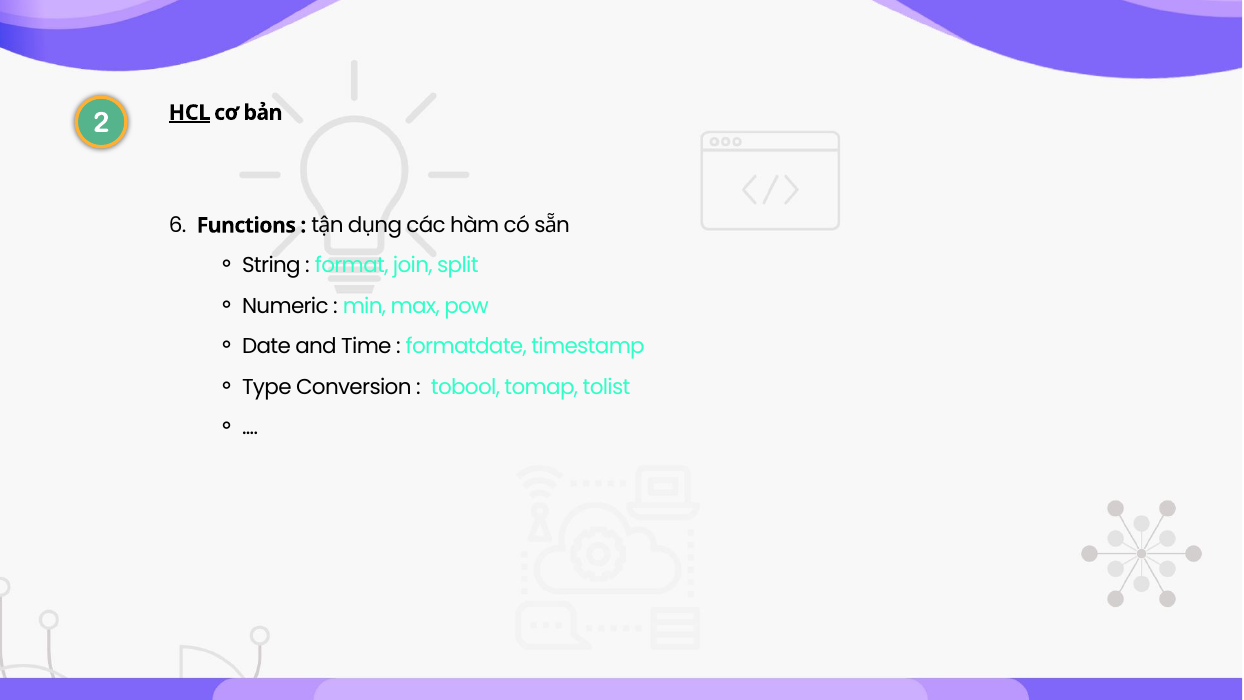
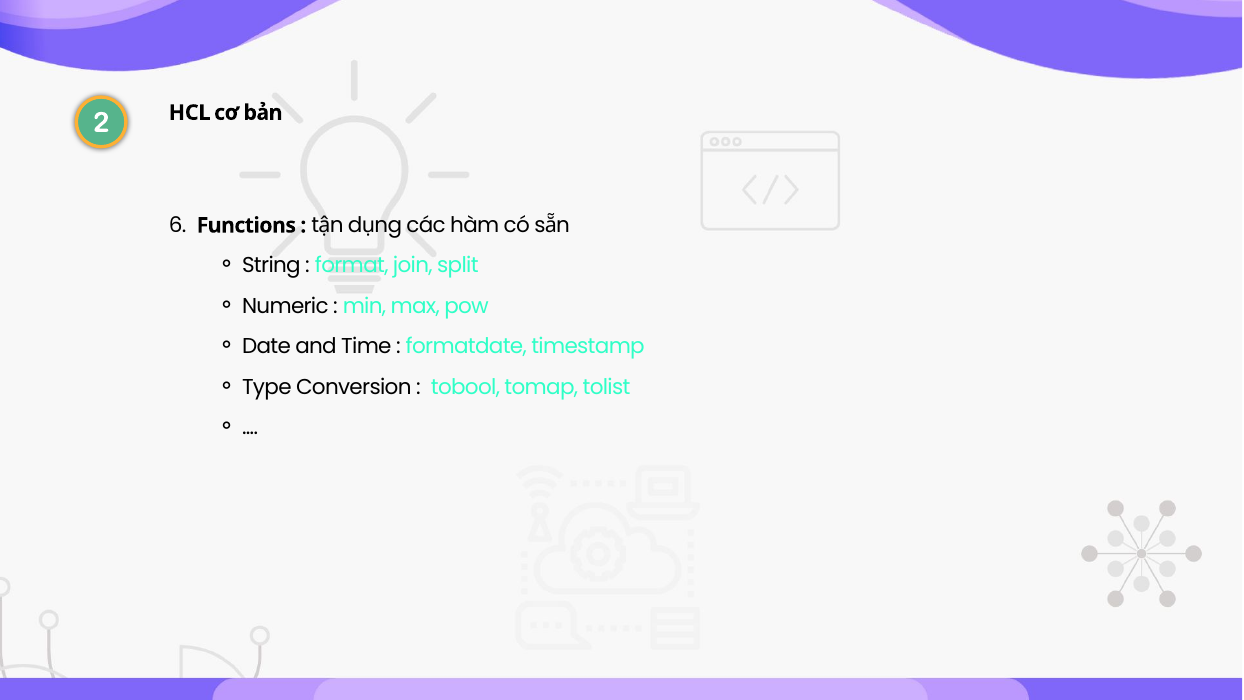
HCL underline: present -> none
